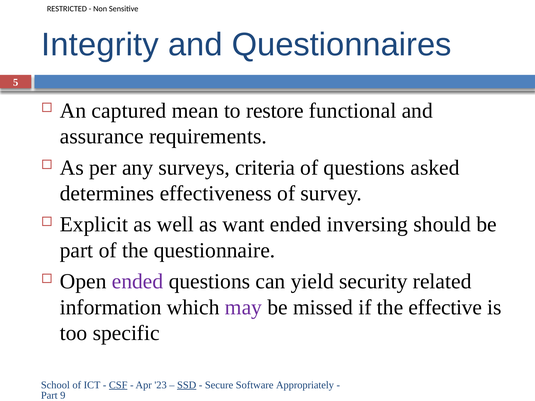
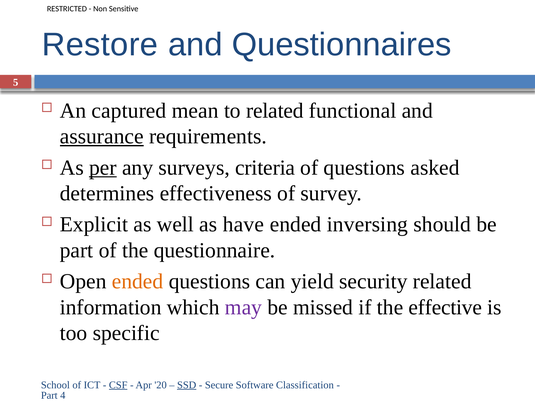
Integrity: Integrity -> Restore
to restore: restore -> related
assurance underline: none -> present
per underline: none -> present
want: want -> have
ended at (138, 282) colour: purple -> orange
23: 23 -> 20
Appropriately: Appropriately -> Classification
9: 9 -> 4
